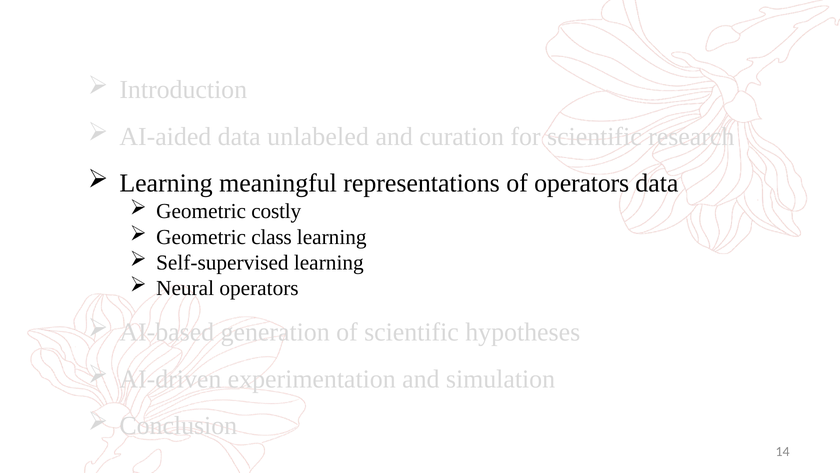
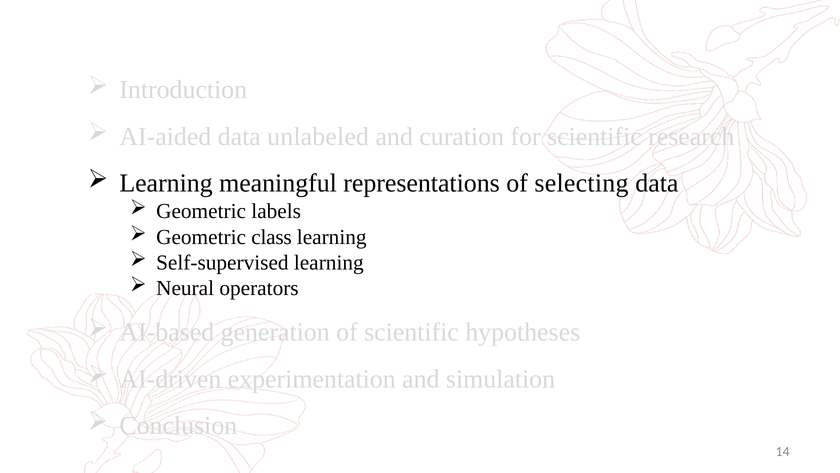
of operators: operators -> selecting
costly: costly -> labels
